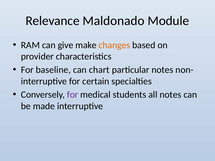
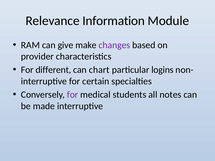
Maldonado: Maldonado -> Information
changes colour: orange -> purple
baseline: baseline -> different
particular notes: notes -> logins
